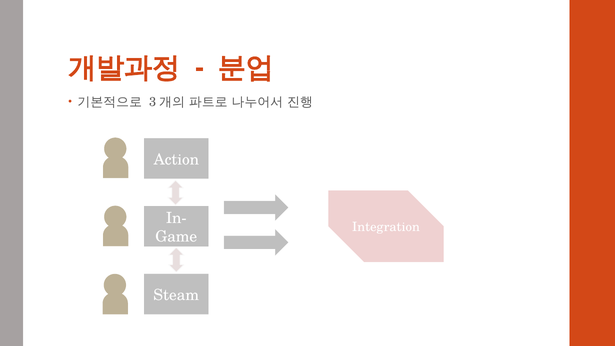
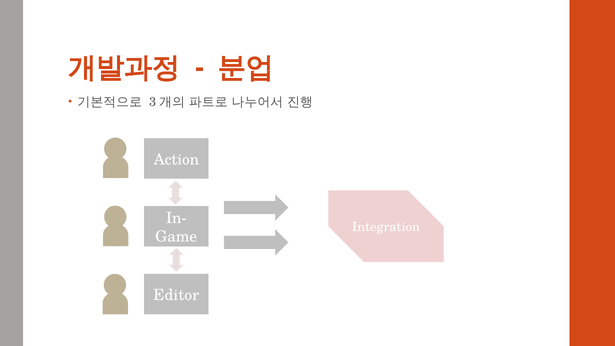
Steam: Steam -> Editor
